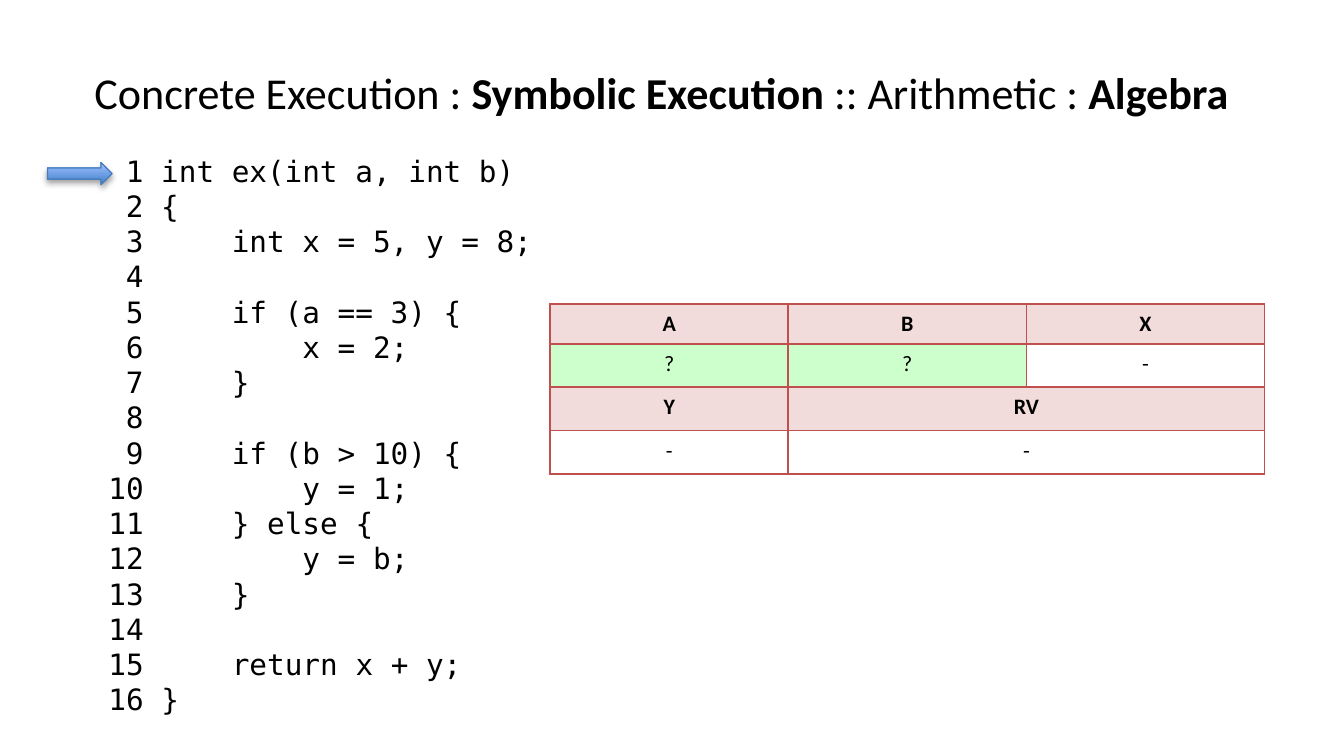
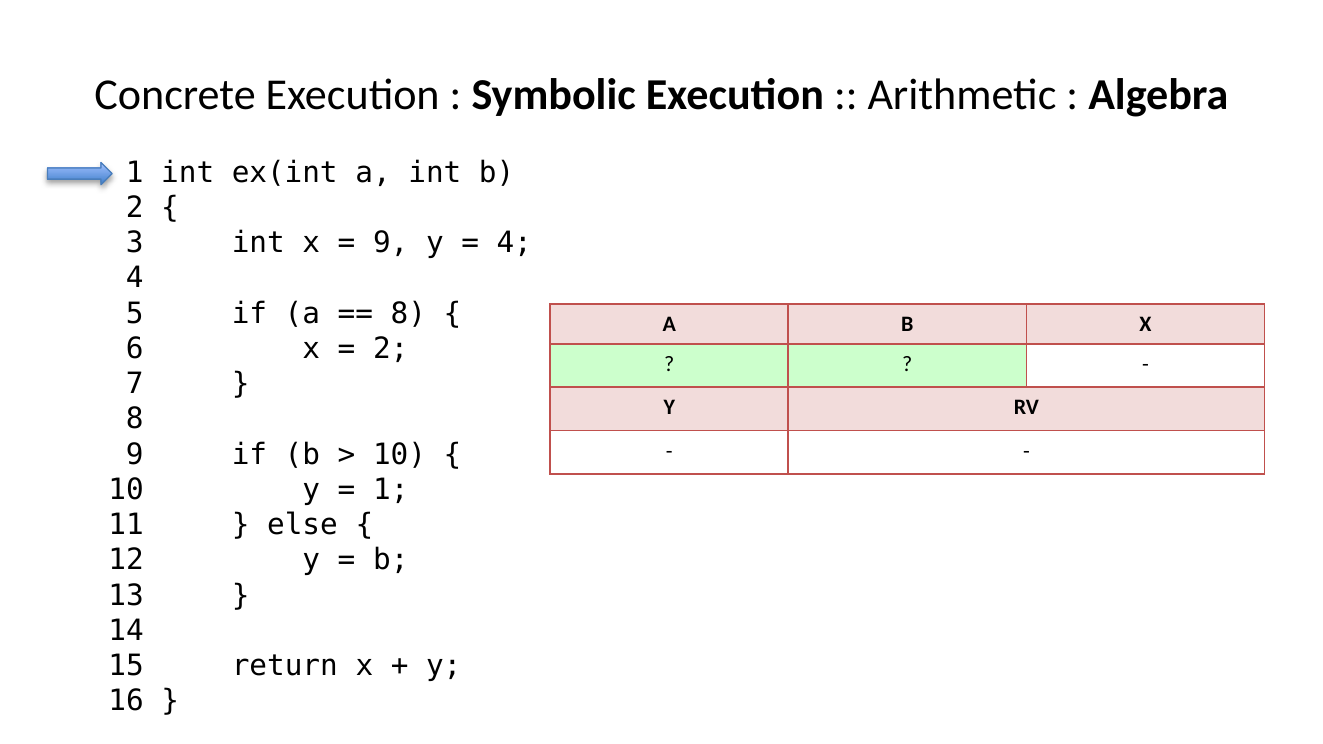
5 at (391, 243): 5 -> 9
8 at (514, 243): 8 -> 4
3 at (408, 314): 3 -> 8
